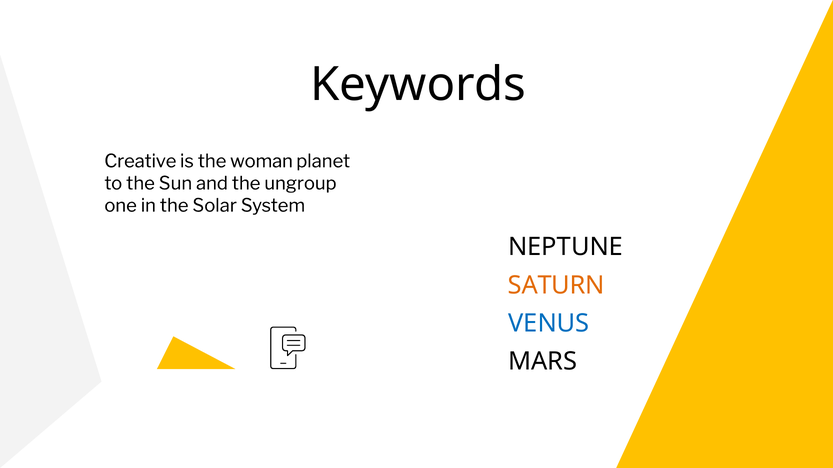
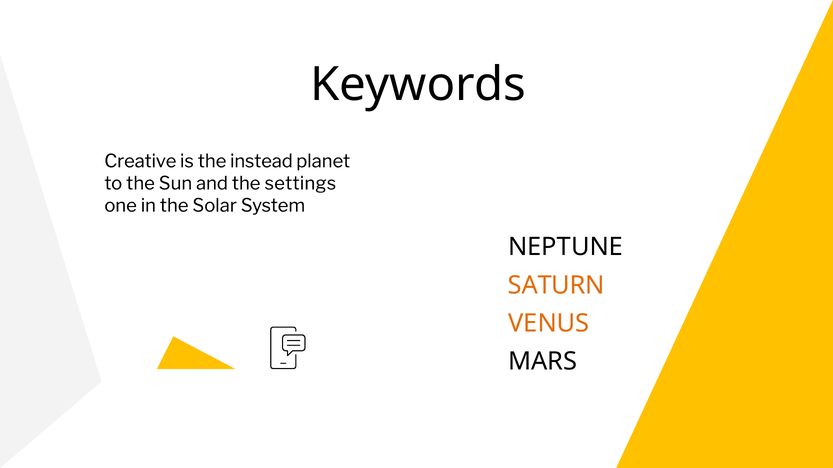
woman: woman -> instead
ungroup: ungroup -> settings
VENUS colour: blue -> orange
